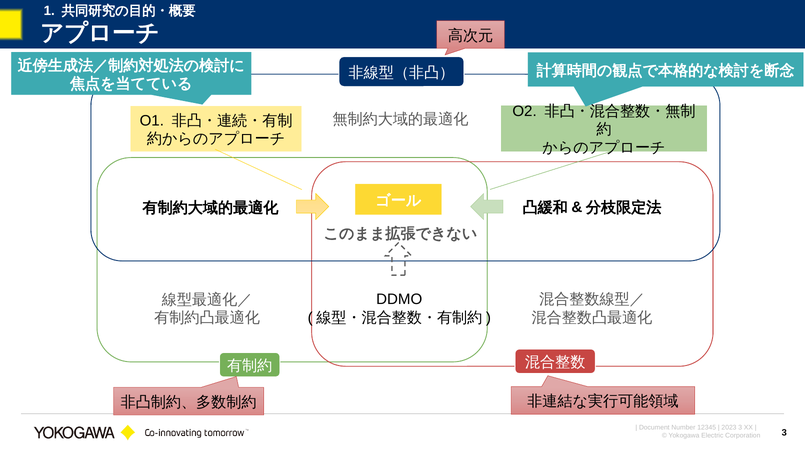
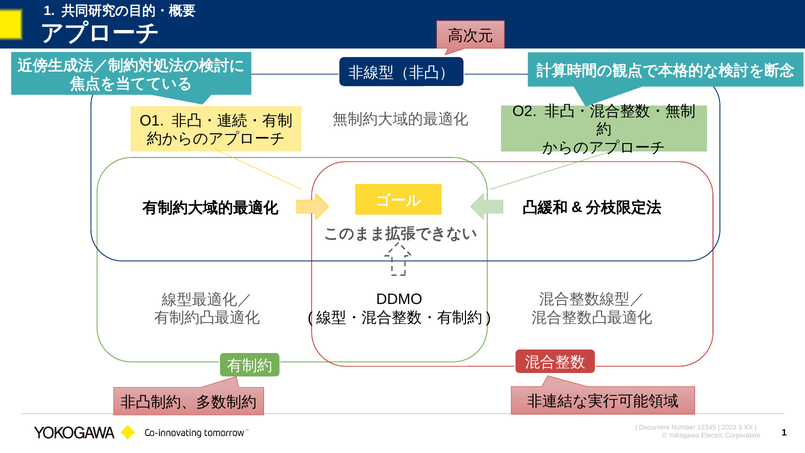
3 at (784, 432): 3 -> 1
